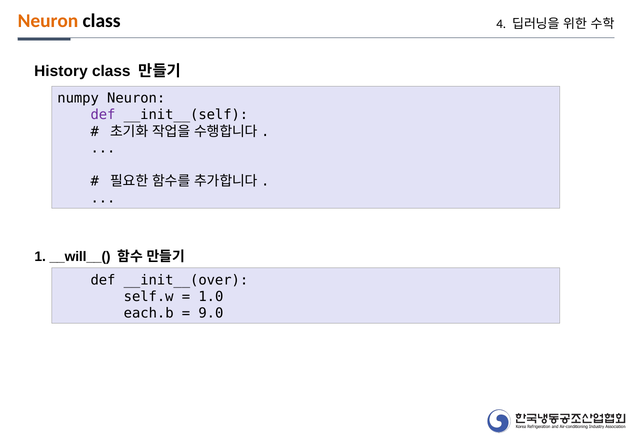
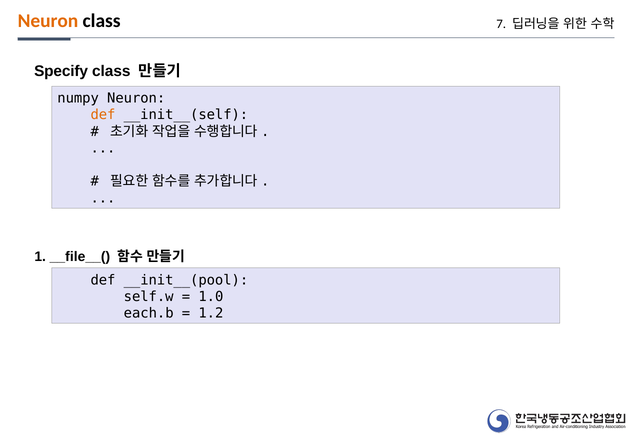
4: 4 -> 7
History: History -> Specify
def at (103, 115) colour: purple -> orange
__will__(: __will__( -> __file__(
__init__(over: __init__(over -> __init__(pool
9.0: 9.0 -> 1.2
